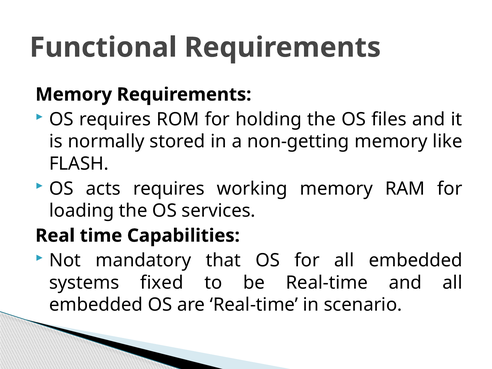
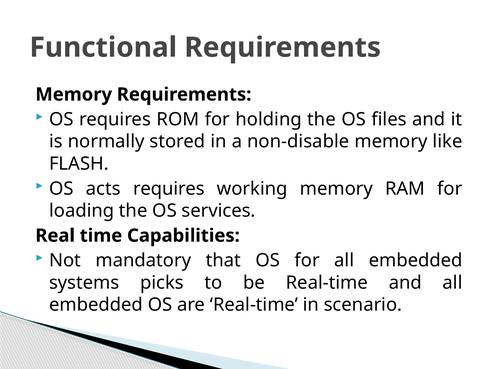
non-getting: non-getting -> non-disable
fixed: fixed -> picks
